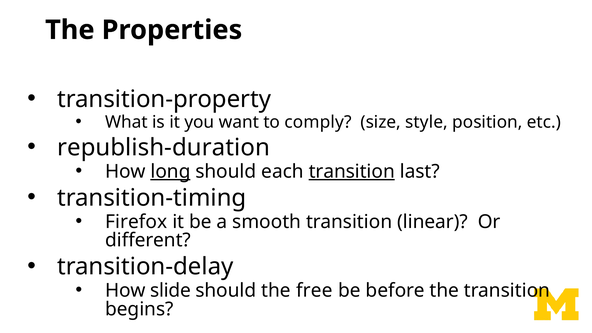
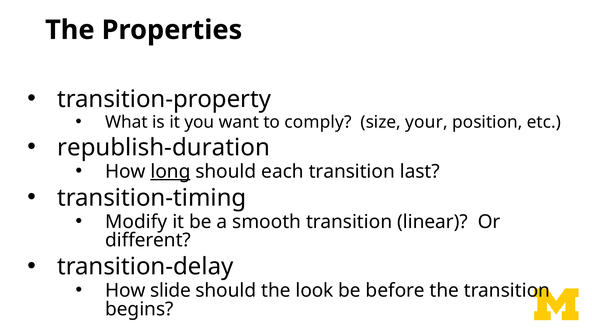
style: style -> your
transition at (352, 171) underline: present -> none
Firefox: Firefox -> Modify
free: free -> look
